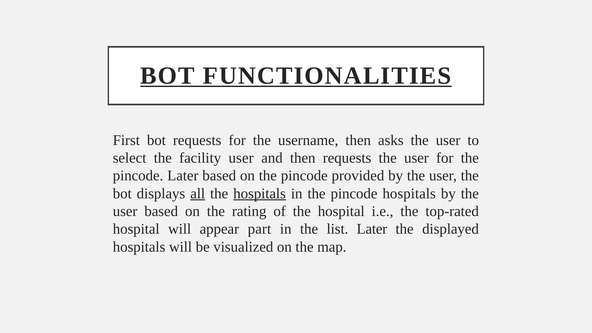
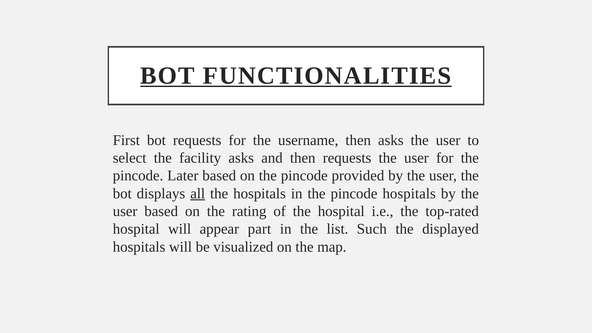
facility user: user -> asks
hospitals at (260, 194) underline: present -> none
list Later: Later -> Such
